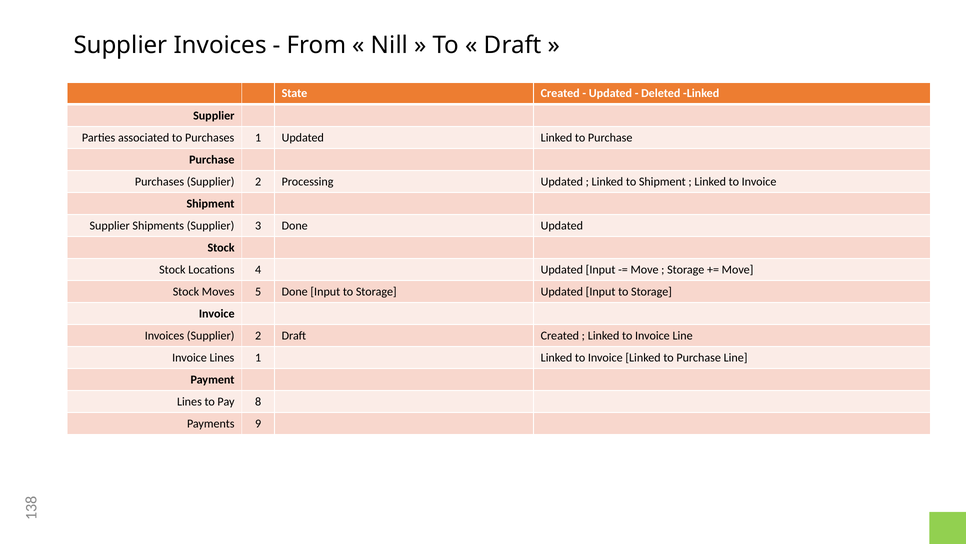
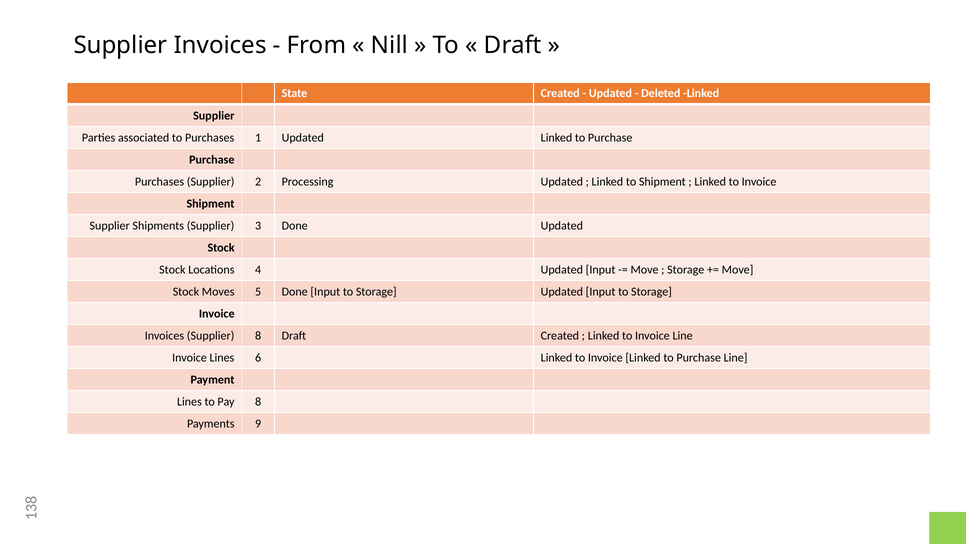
Invoices Supplier 2: 2 -> 8
Lines 1: 1 -> 6
